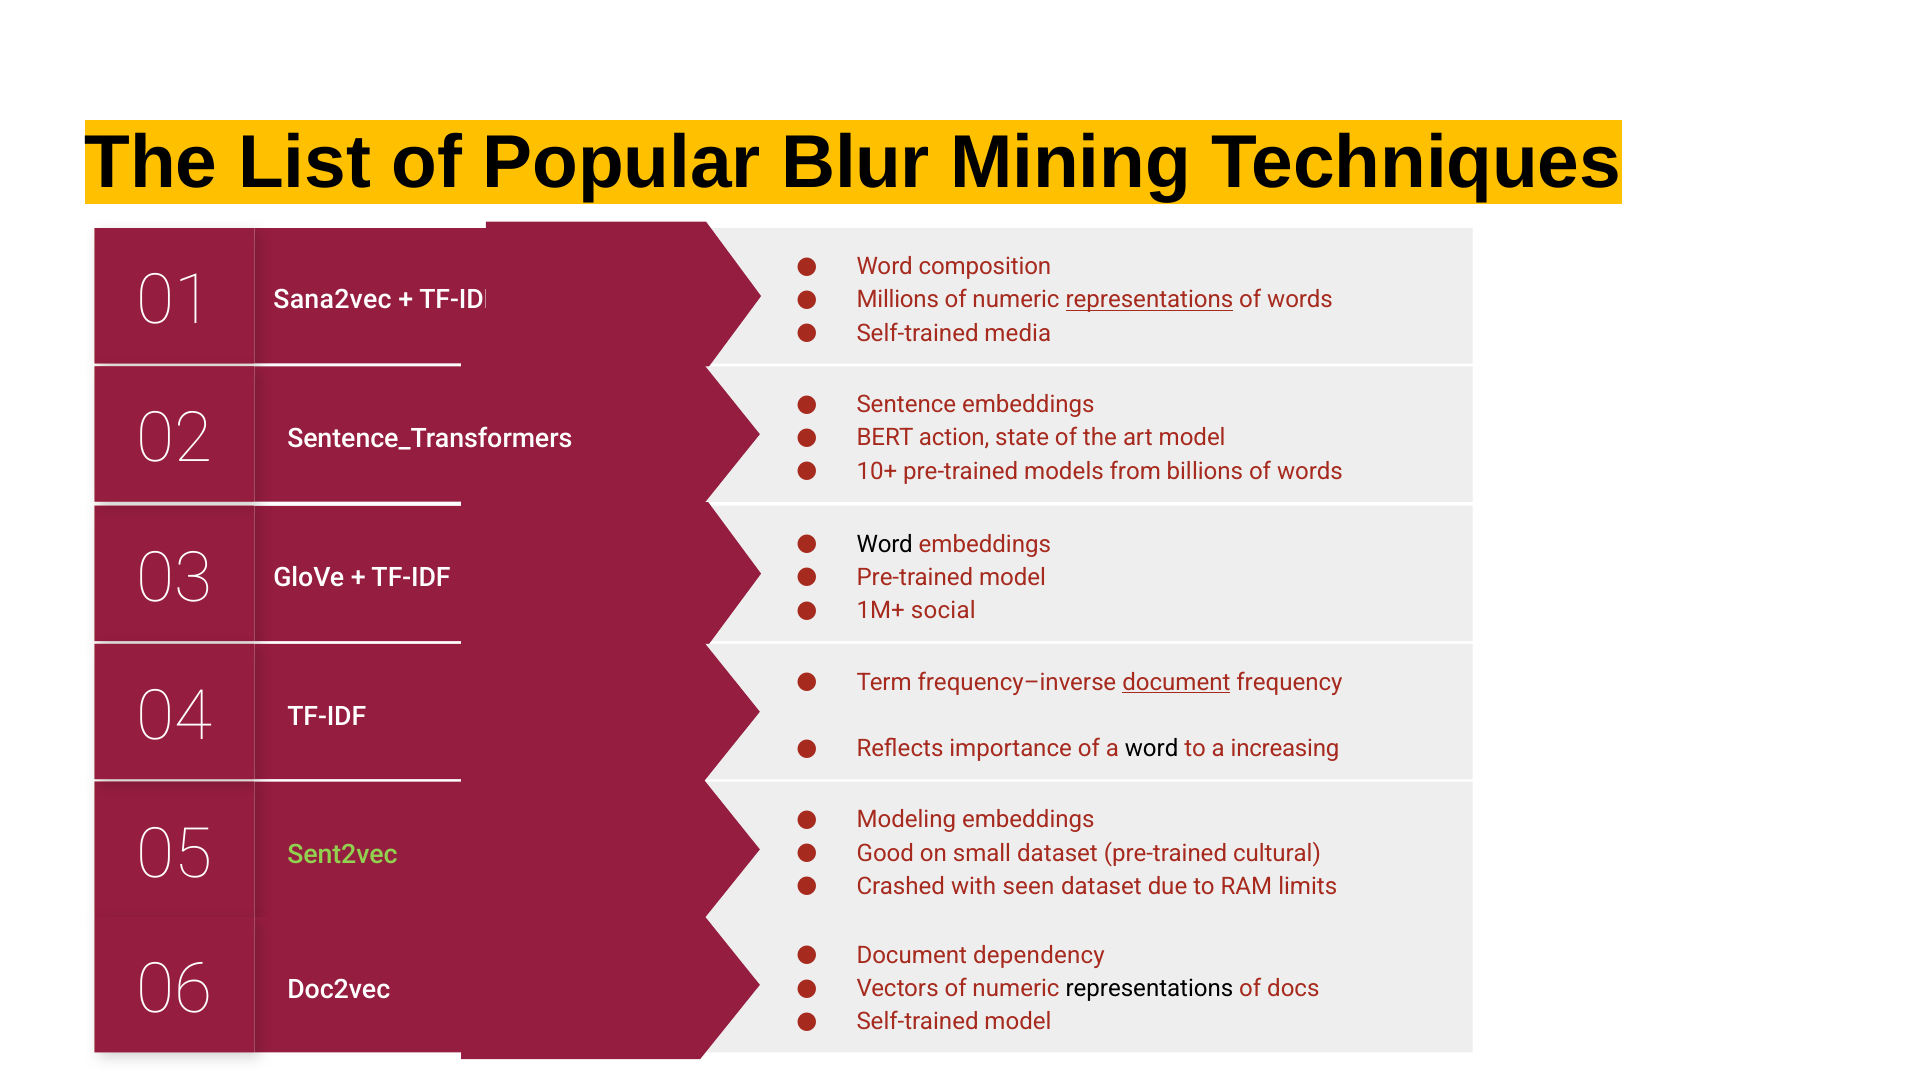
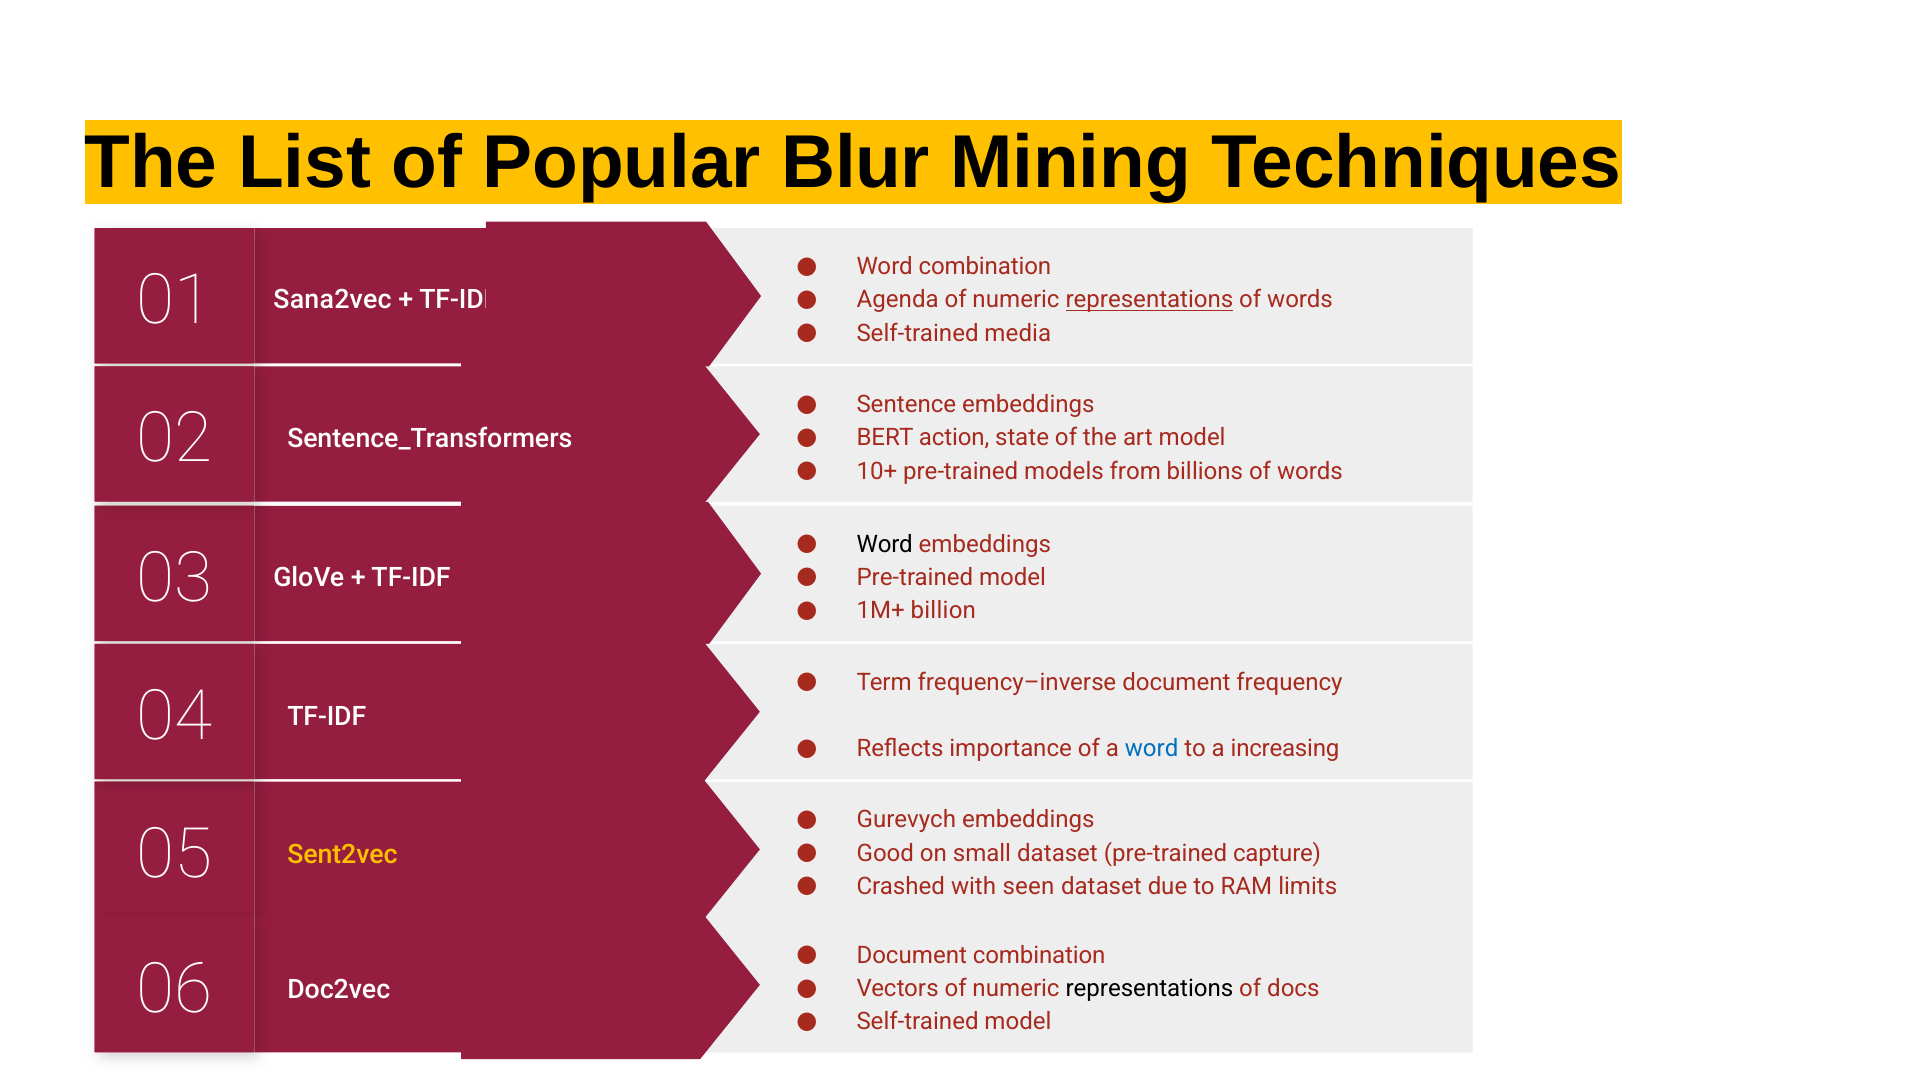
Word composition: composition -> combination
Millions: Millions -> Agenda
social: social -> billion
document at (1176, 682) underline: present -> none
word at (1152, 749) colour: black -> blue
Modeling: Modeling -> Gurevych
cultural: cultural -> capture
Sent2vec colour: light green -> yellow
Document dependency: dependency -> combination
